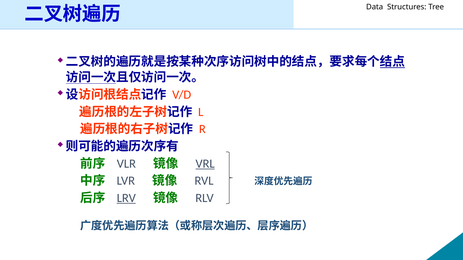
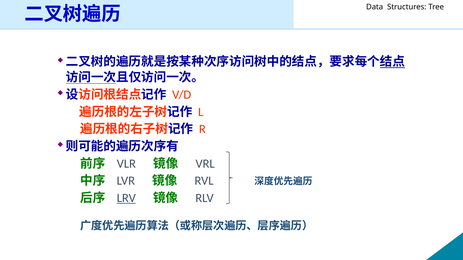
VRL underline: present -> none
